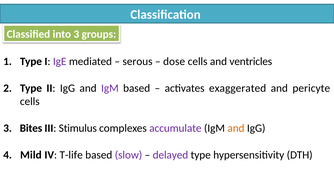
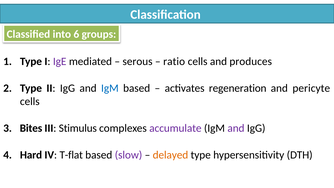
into 3: 3 -> 6
dose: dose -> ratio
ventricles: ventricles -> produces
IgM at (110, 88) colour: purple -> blue
exaggerated: exaggerated -> regeneration
and at (236, 128) colour: orange -> purple
Mild: Mild -> Hard
T-life: T-life -> T-flat
delayed colour: purple -> orange
